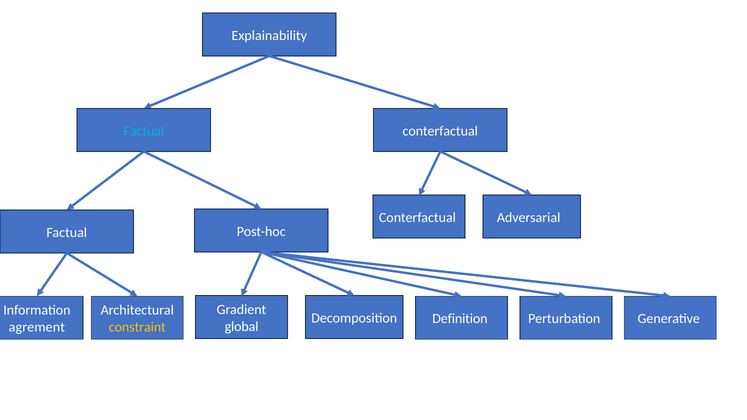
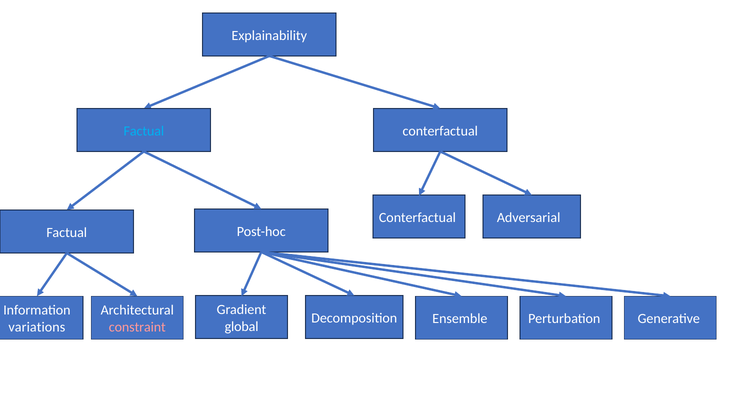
Definition: Definition -> Ensemble
agrement: agrement -> variations
constraint colour: yellow -> pink
